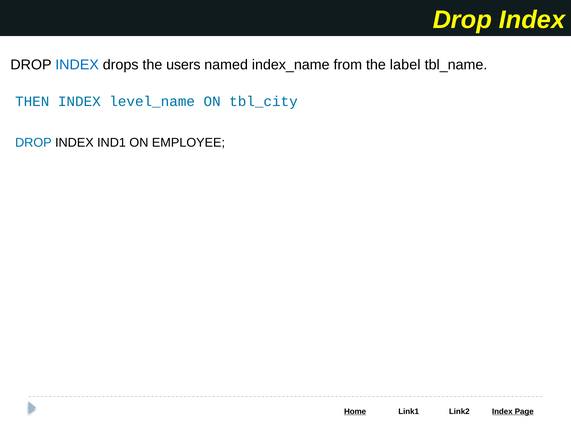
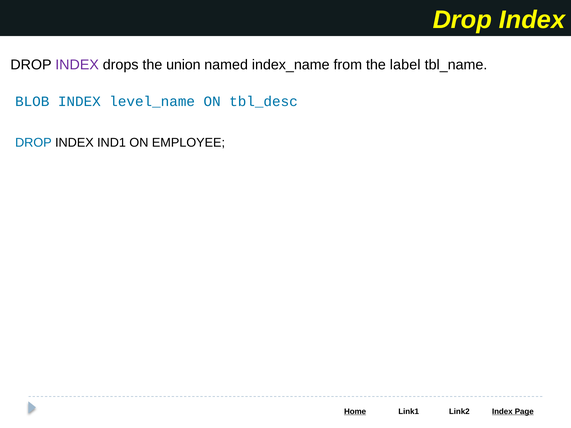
INDEX at (77, 65) colour: blue -> purple
users: users -> union
THEN: THEN -> BLOB
tbl_city: tbl_city -> tbl_desc
